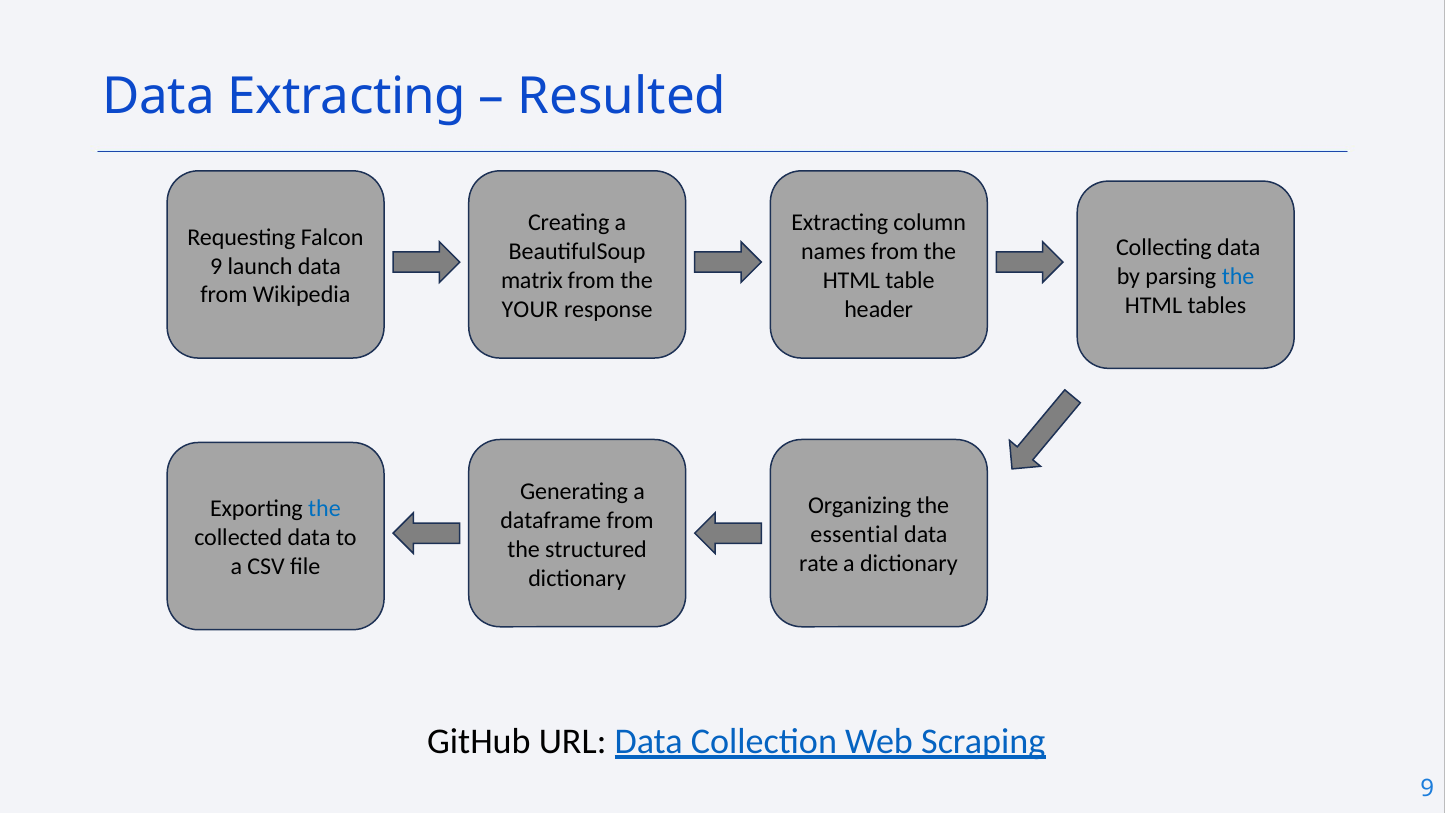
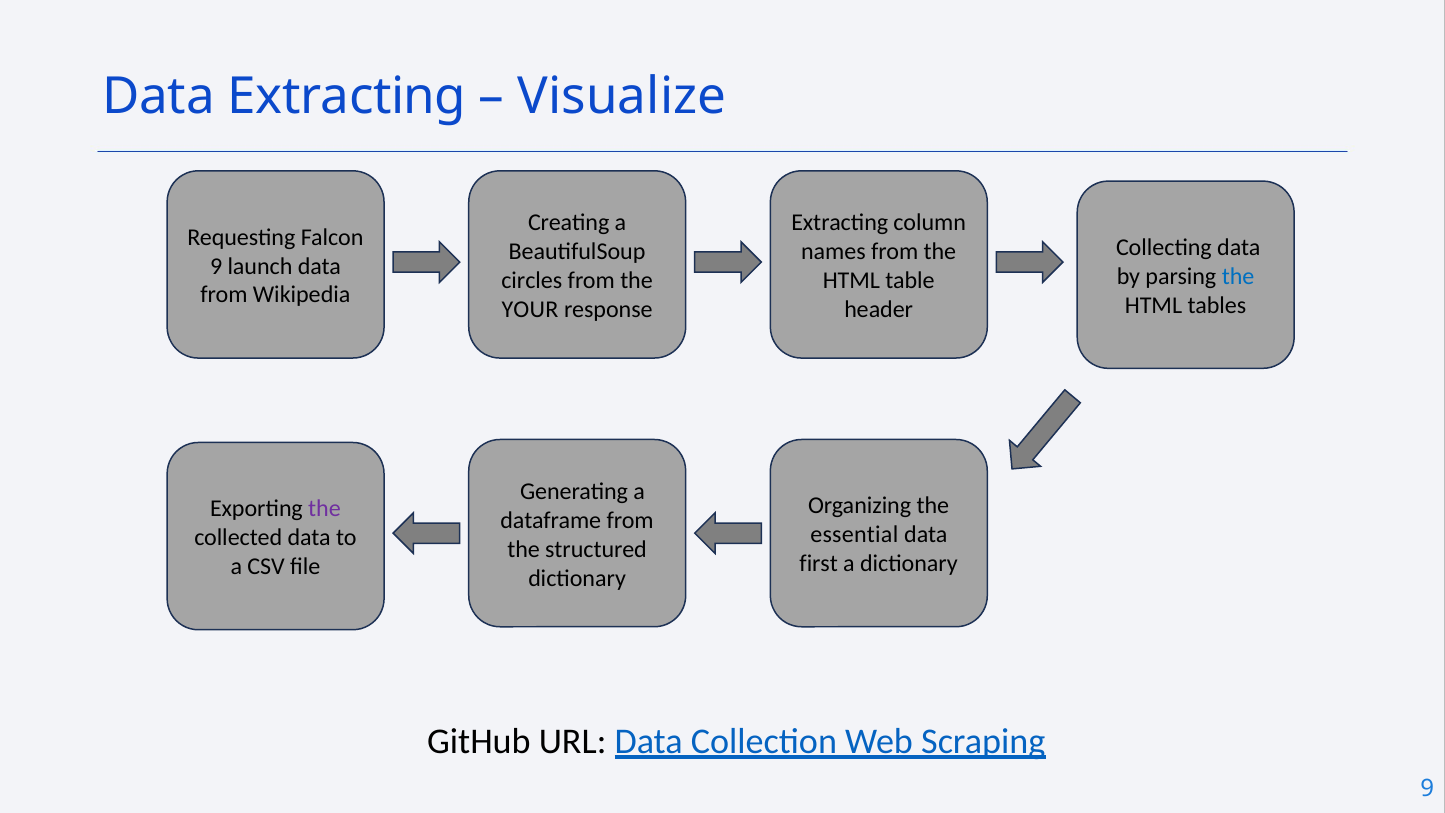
Resulted: Resulted -> Visualize
matrix: matrix -> circles
the at (325, 509) colour: blue -> purple
rate: rate -> first
